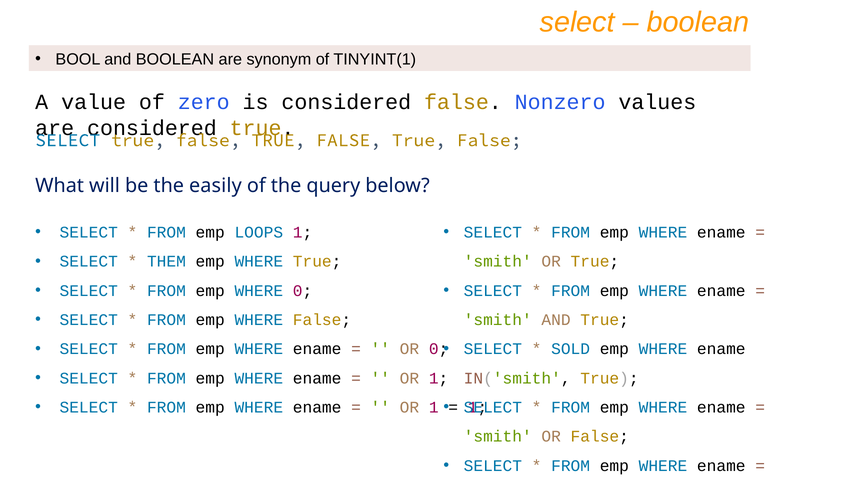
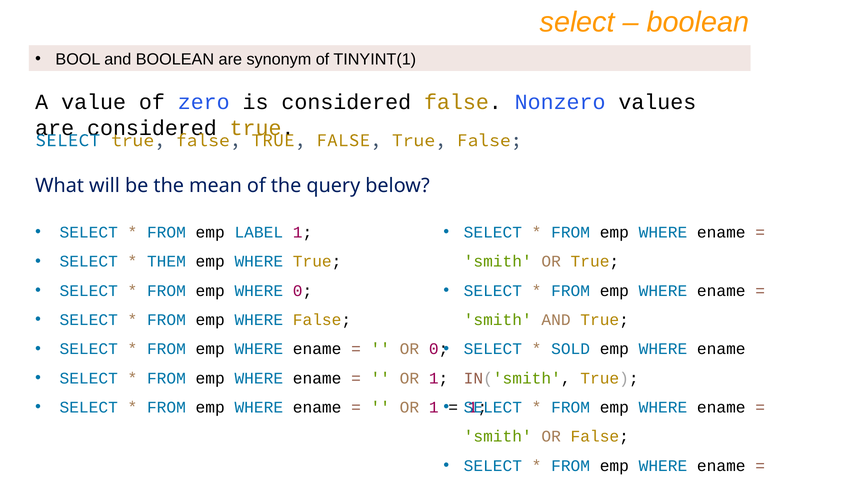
easily: easily -> mean
LOOPS: LOOPS -> LABEL
